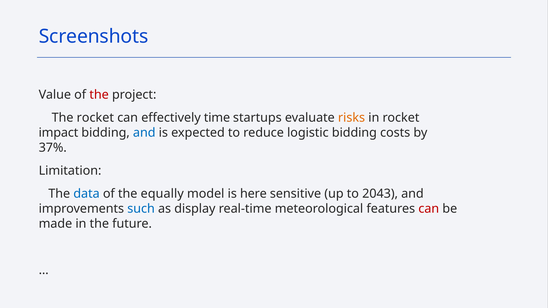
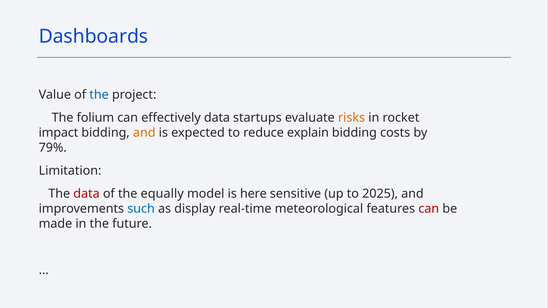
Screenshots: Screenshots -> Dashboards
the at (99, 95) colour: red -> blue
The rocket: rocket -> folium
effectively time: time -> data
and at (144, 133) colour: blue -> orange
logistic: logistic -> explain
37%: 37% -> 79%
data at (87, 194) colour: blue -> red
2043: 2043 -> 2025
